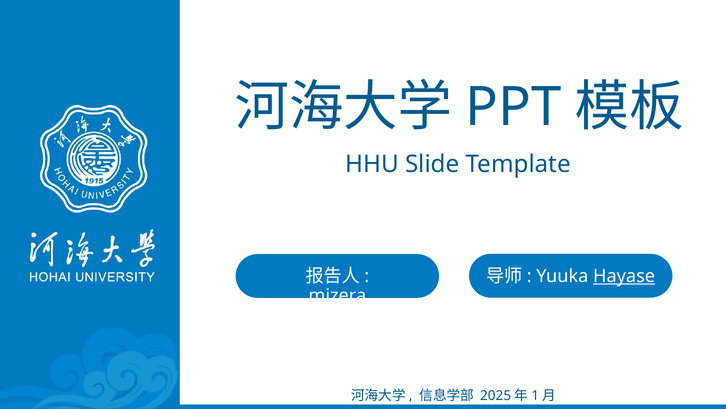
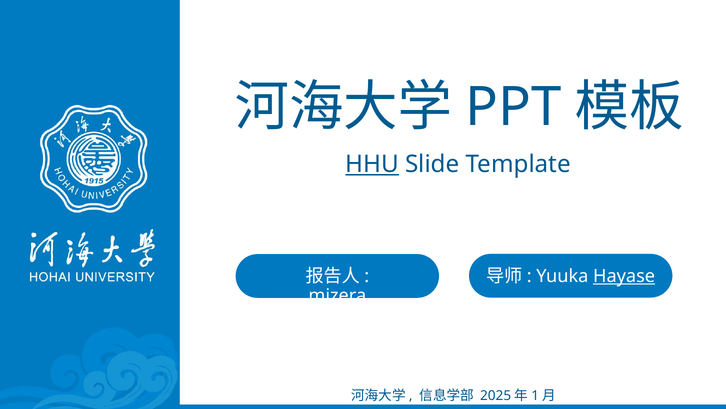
HHU underline: none -> present
